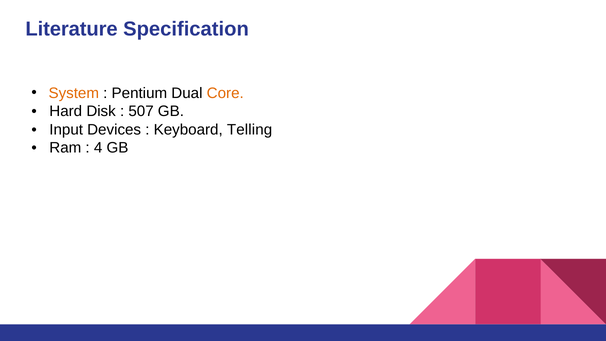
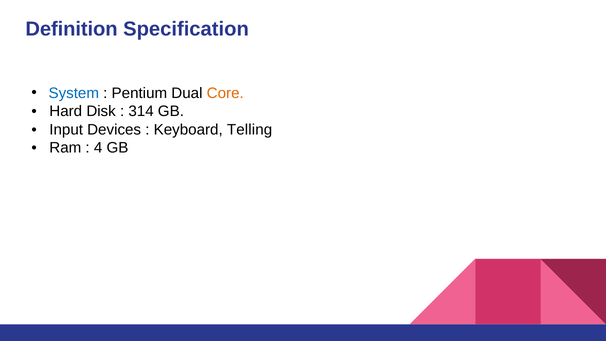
Literature: Literature -> Definition
System colour: orange -> blue
507: 507 -> 314
